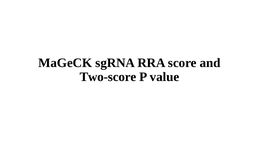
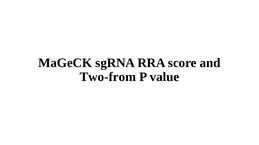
Two-score: Two-score -> Two-from
